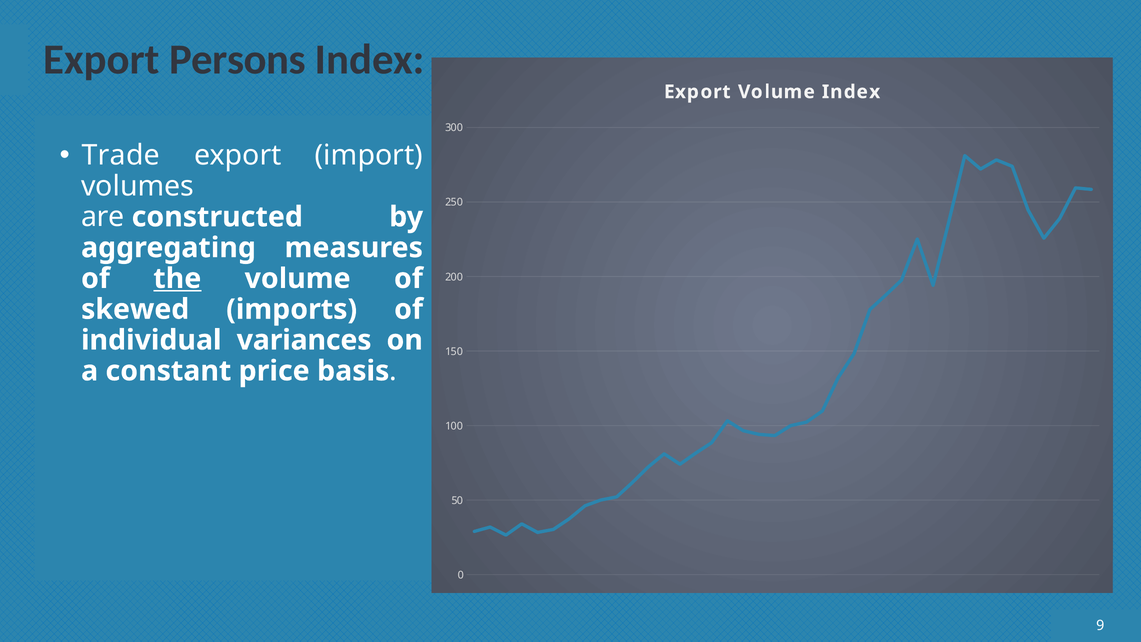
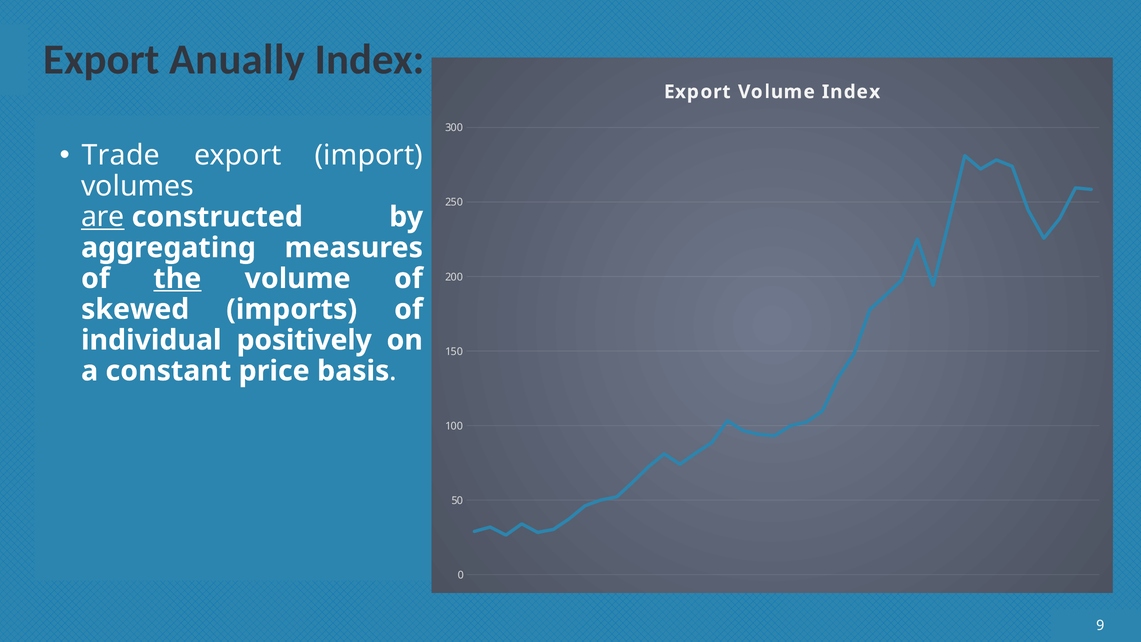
Persons: Persons -> Anually
are underline: none -> present
variances: variances -> positively
